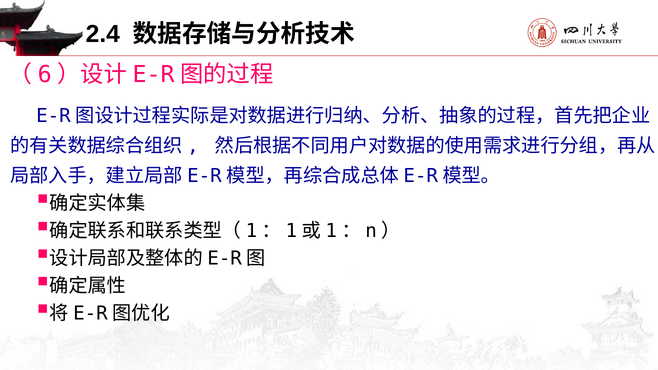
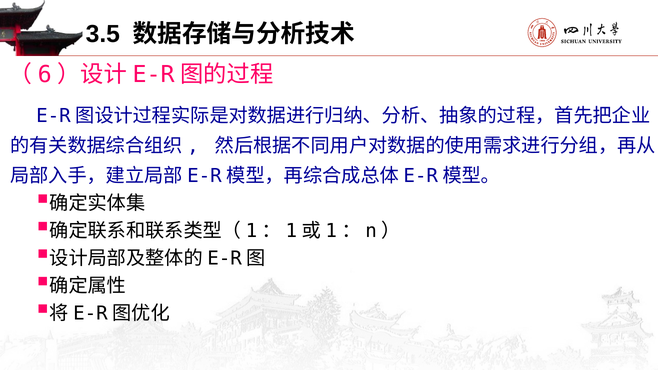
2.4: 2.4 -> 3.5
